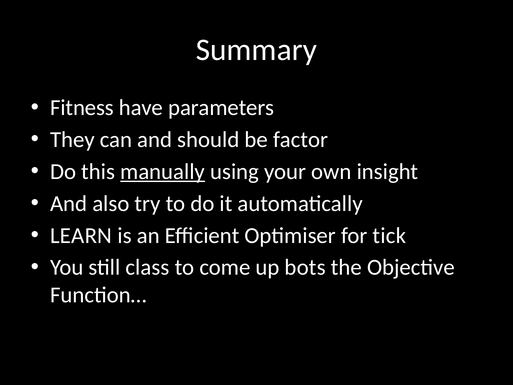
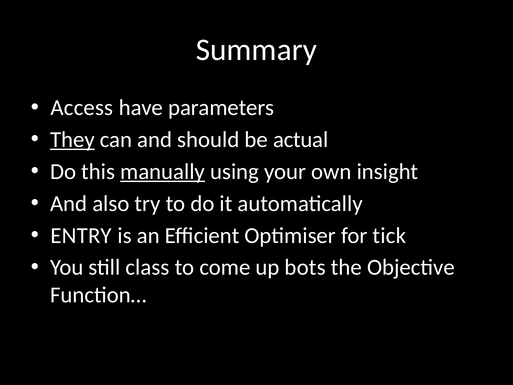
Fitness: Fitness -> Access
They underline: none -> present
factor: factor -> actual
LEARN: LEARN -> ENTRY
